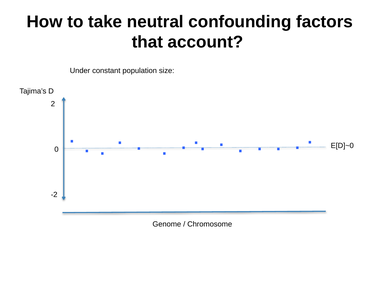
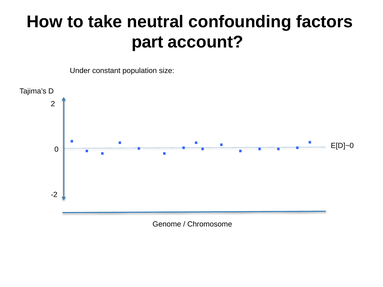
that: that -> part
